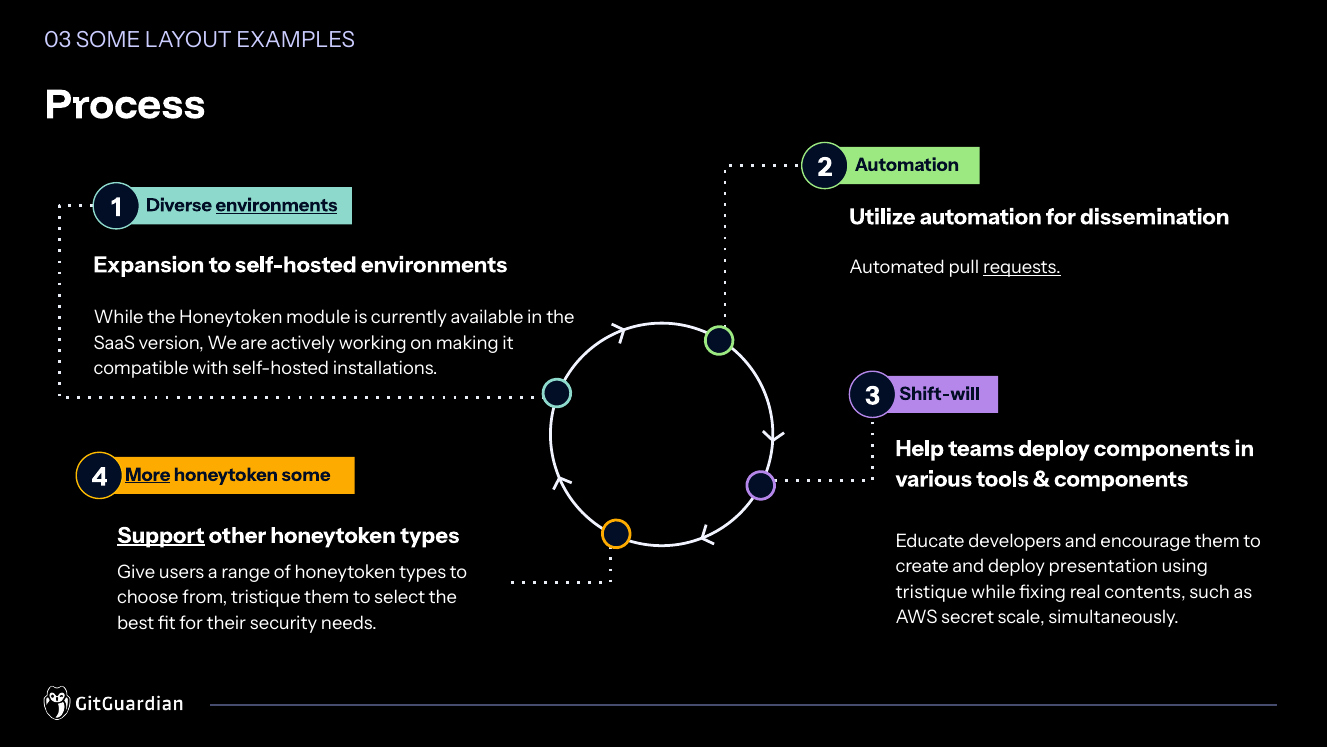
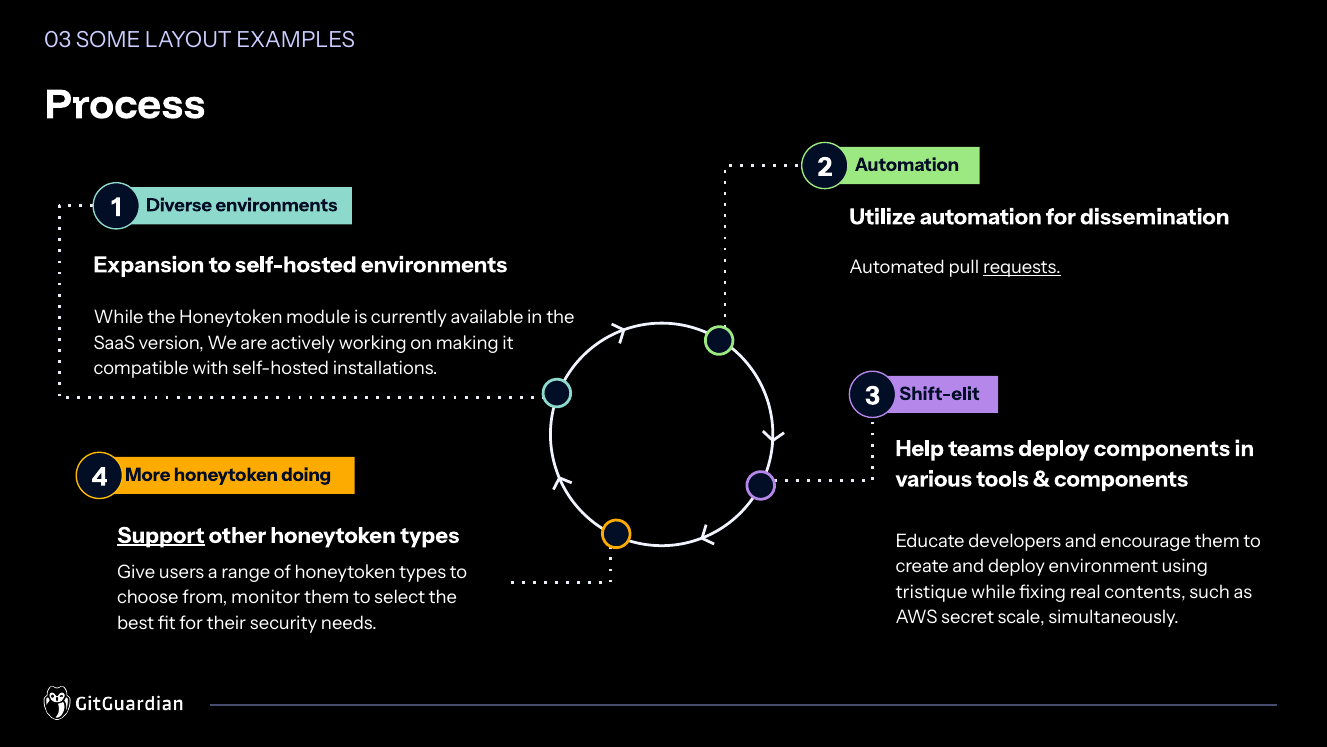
environments at (276, 205) underline: present -> none
Shift-will: Shift-will -> Shift-elit
More underline: present -> none
honeytoken some: some -> doing
presentation: presentation -> environment
from tristique: tristique -> monitor
